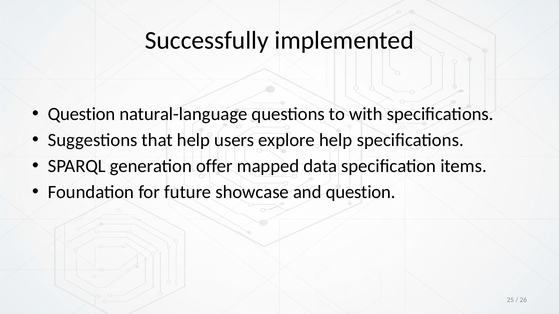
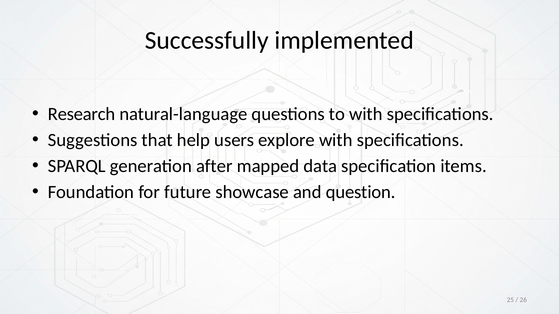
Question at (82, 114): Question -> Research
explore help: help -> with
offer: offer -> after
